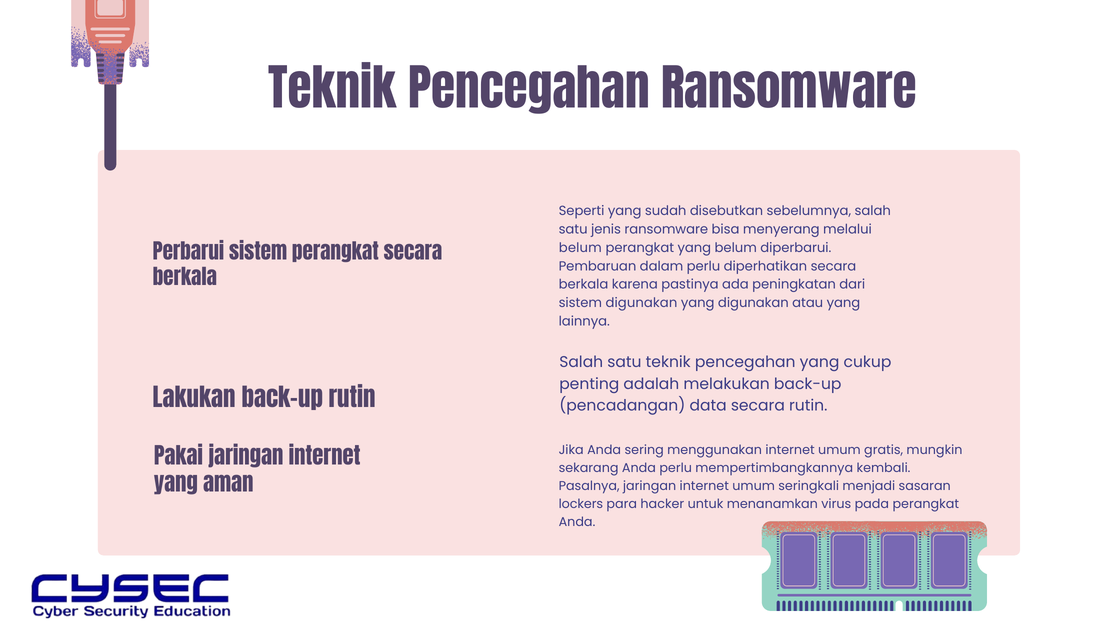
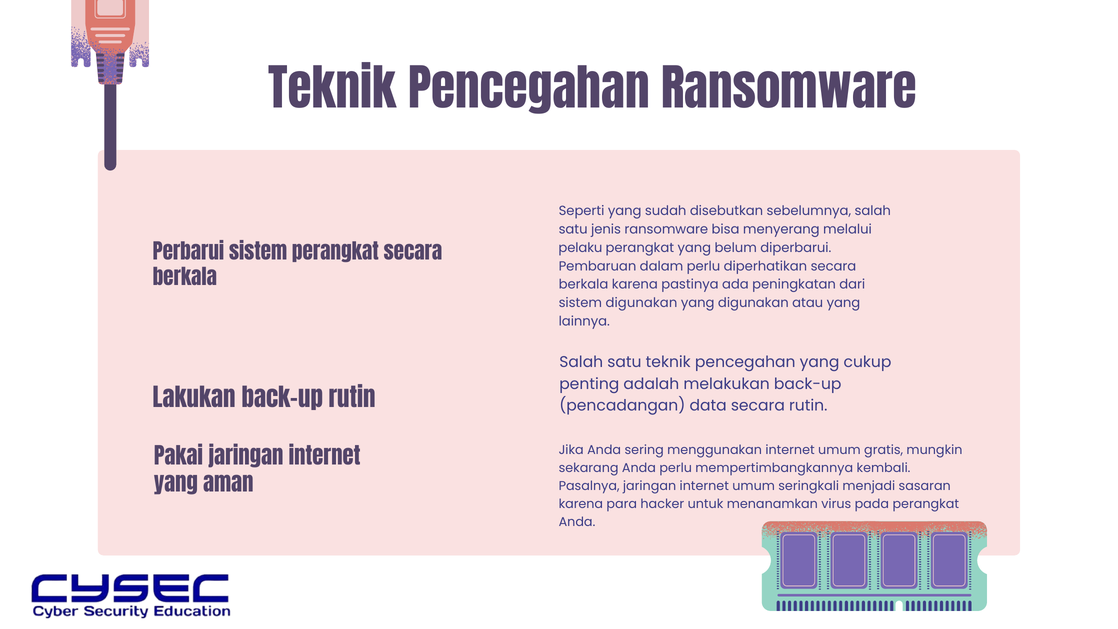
belum at (580, 248): belum -> pelaku
lockers at (581, 504): lockers -> karena
